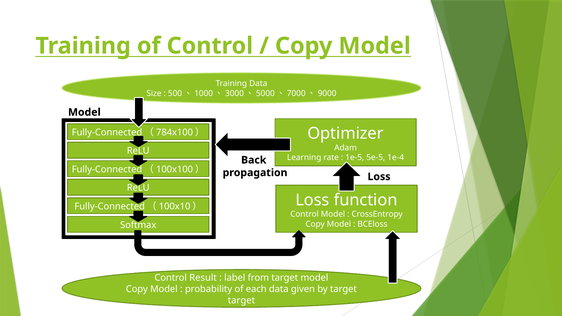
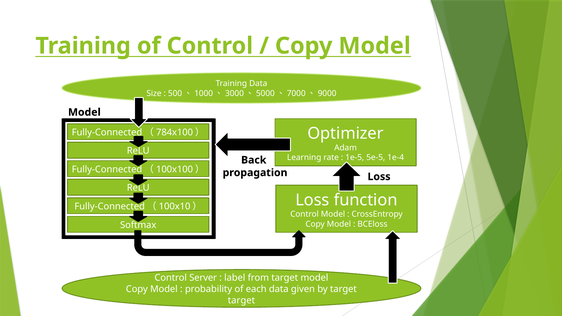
Result: Result -> Server
